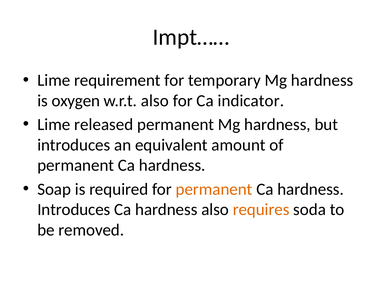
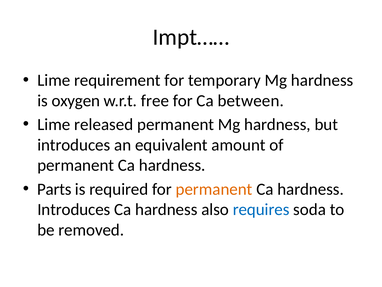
w.r.t also: also -> free
indicator: indicator -> between
Soap: Soap -> Parts
requires colour: orange -> blue
